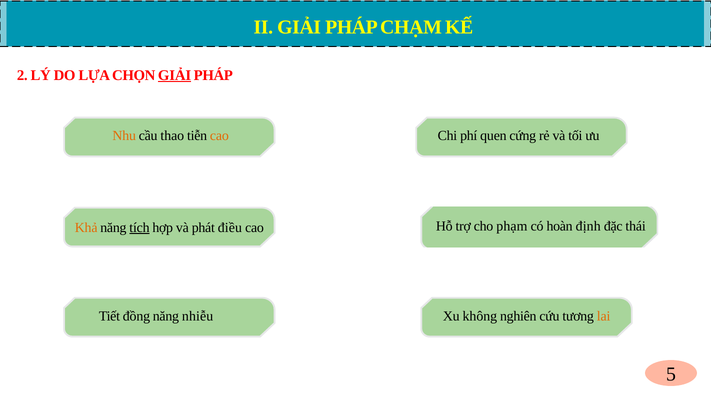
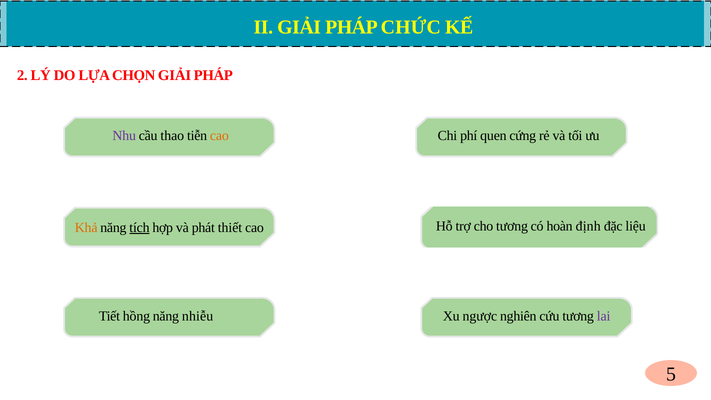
CHẠM: CHẠM -> CHỨC
GIẢI at (175, 75) underline: present -> none
Nhu colour: orange -> purple
cho phạm: phạm -> tương
thái: thái -> liệu
điều: điều -> thiết
đồng: đồng -> hồng
không: không -> ngược
lai colour: orange -> purple
